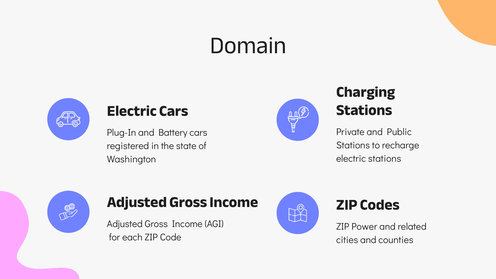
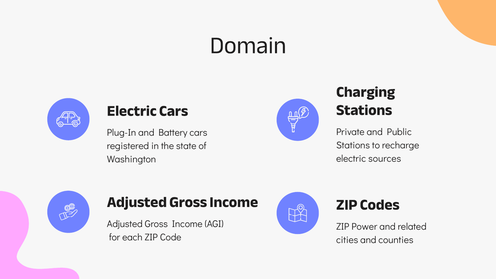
electric stations: stations -> sources
